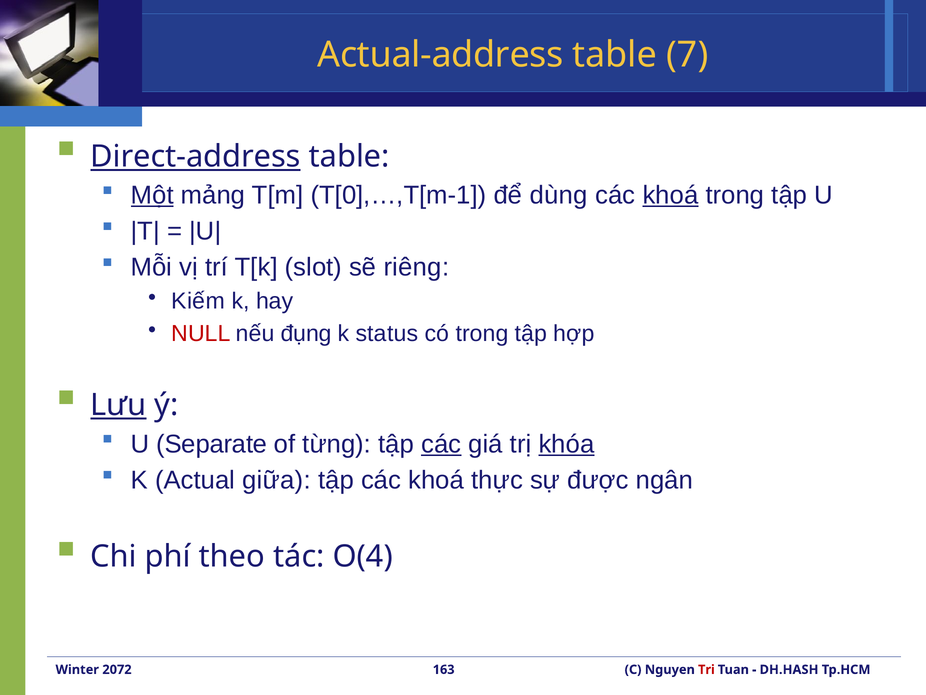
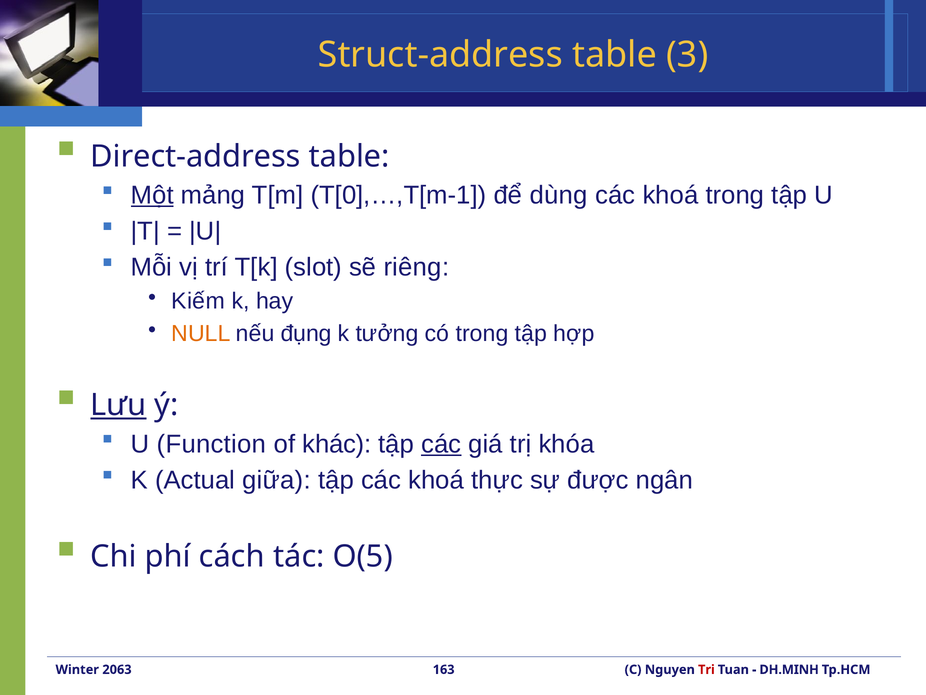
Actual-address: Actual-address -> Struct-address
7: 7 -> 3
Direct-address underline: present -> none
khoá at (670, 195) underline: present -> none
NULL colour: red -> orange
status: status -> tưởng
Separate: Separate -> Function
từng: từng -> khác
khóa underline: present -> none
theo: theo -> cách
O(4: O(4 -> O(5
2072: 2072 -> 2063
DH.HASH: DH.HASH -> DH.MINH
